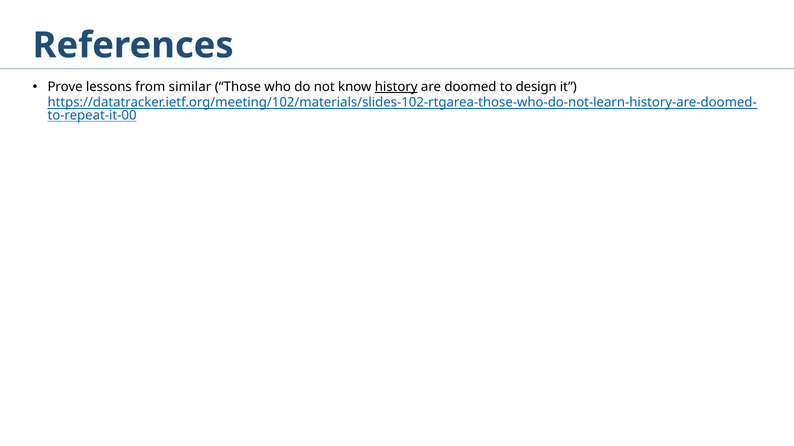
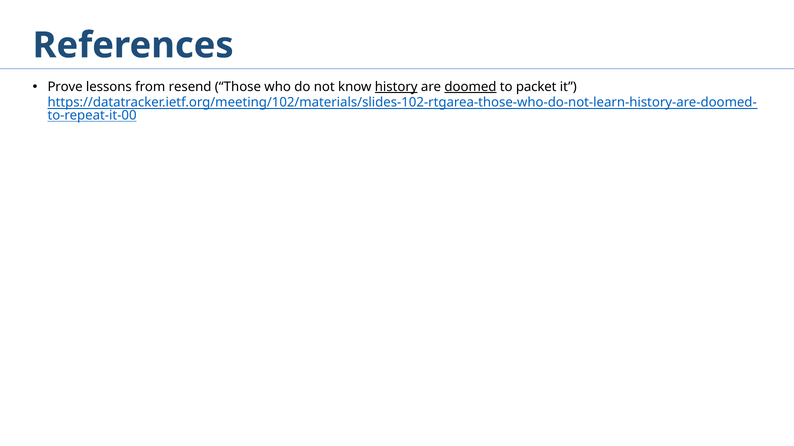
similar: similar -> resend
doomed underline: none -> present
design: design -> packet
